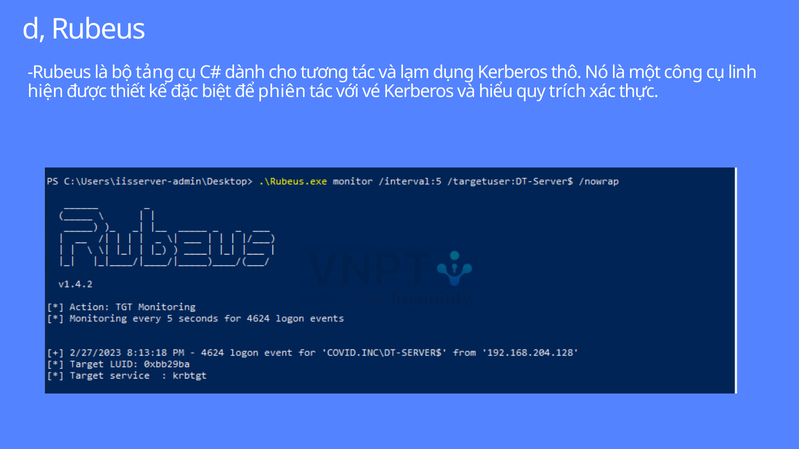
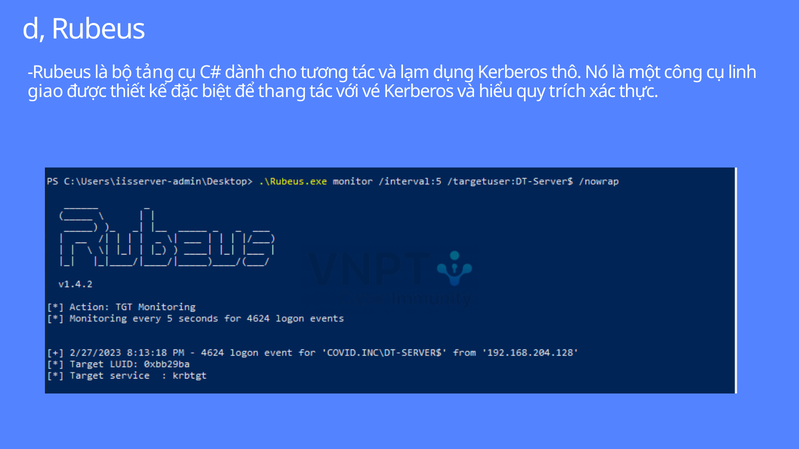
hiện: hiện -> giao
phiên: phiên -> thang
